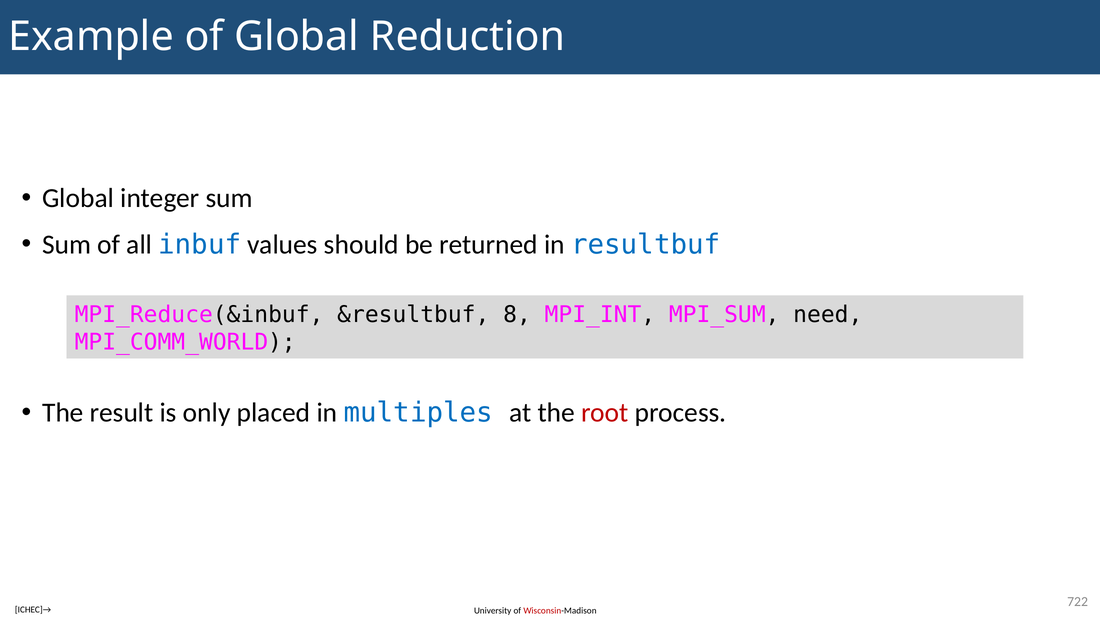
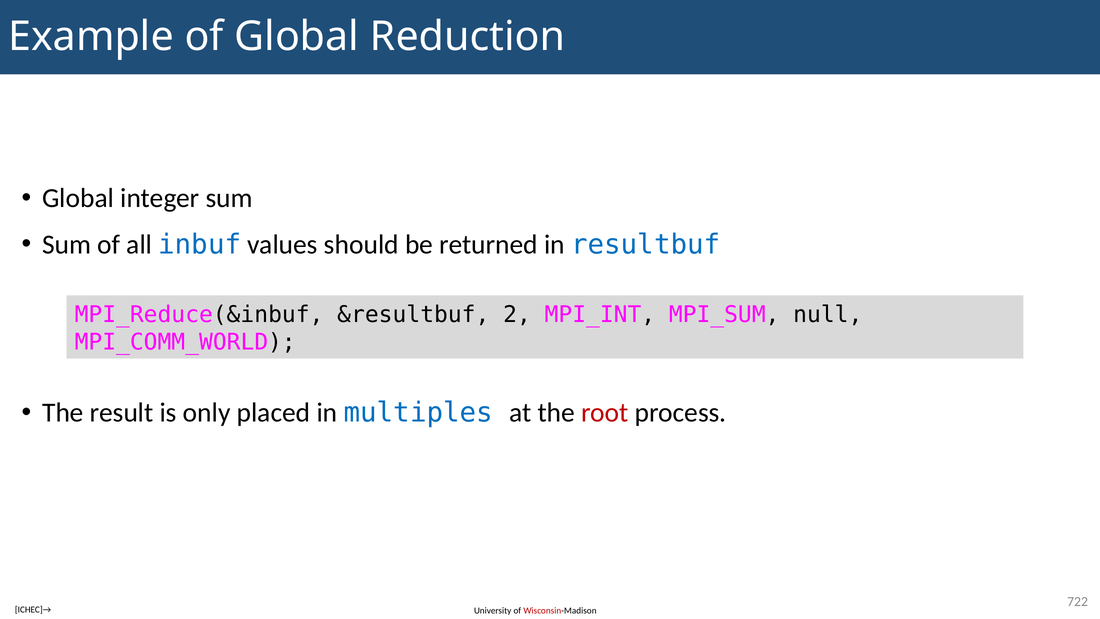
8: 8 -> 2
need: need -> null
